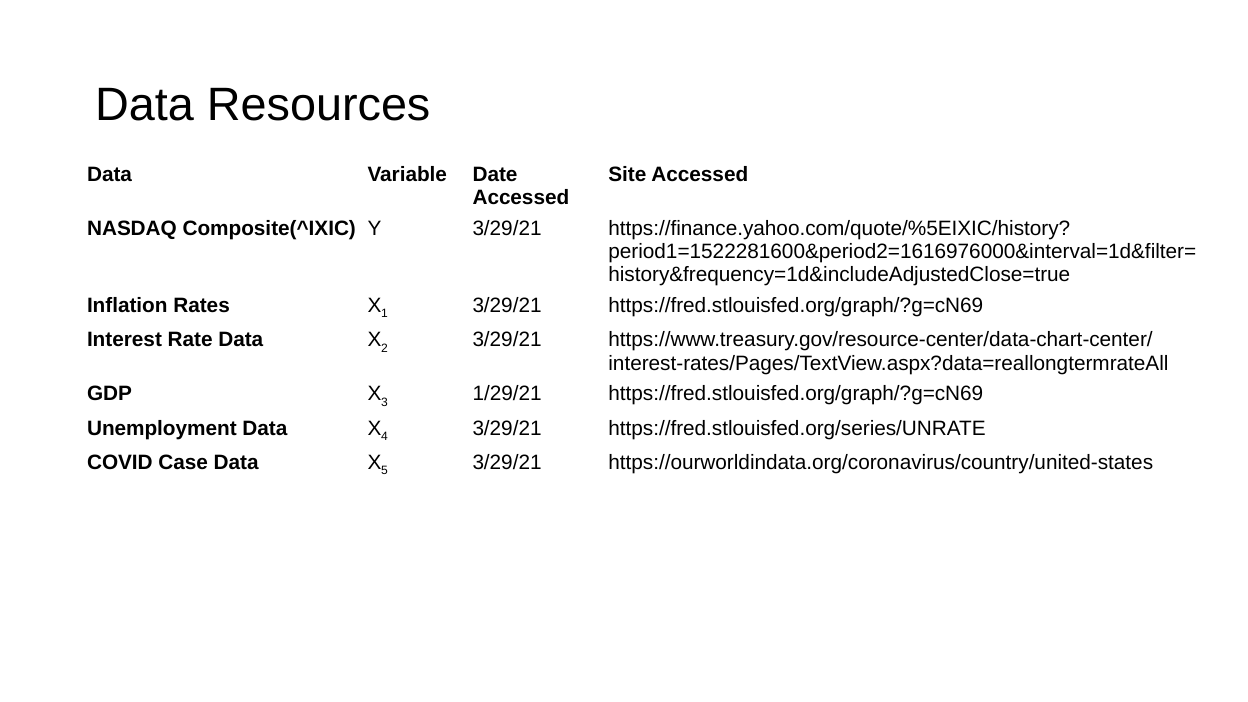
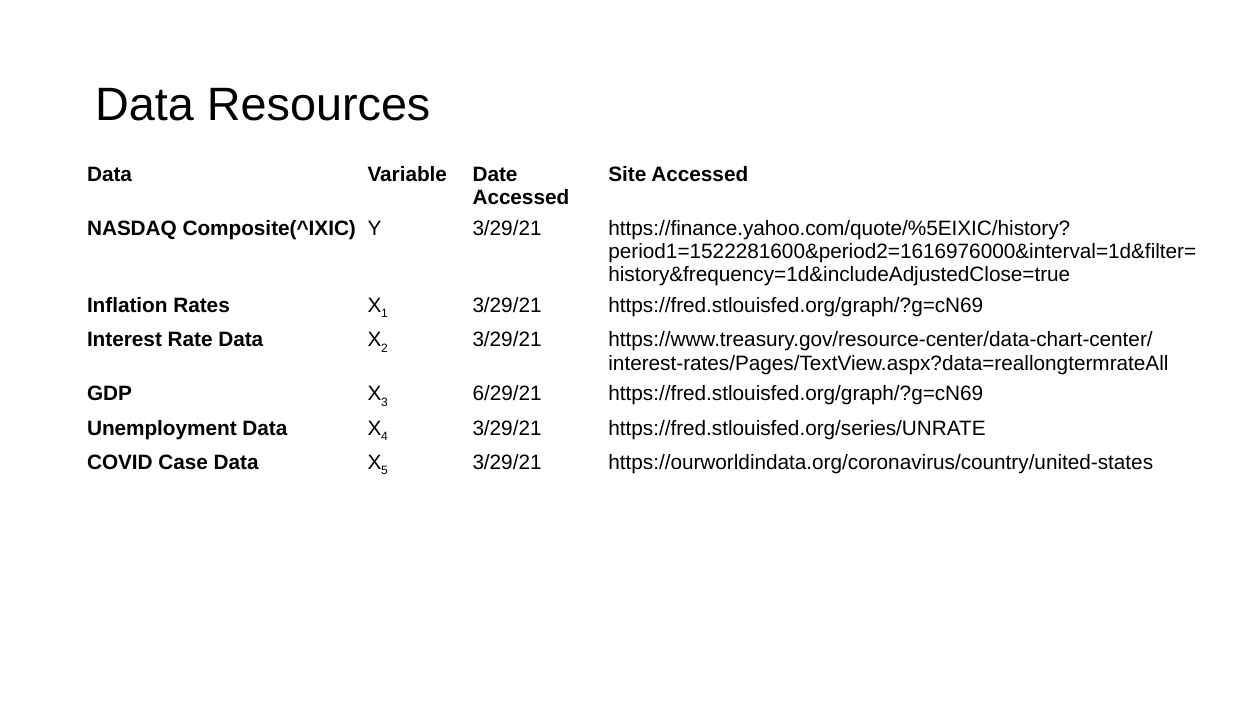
1/29/21: 1/29/21 -> 6/29/21
